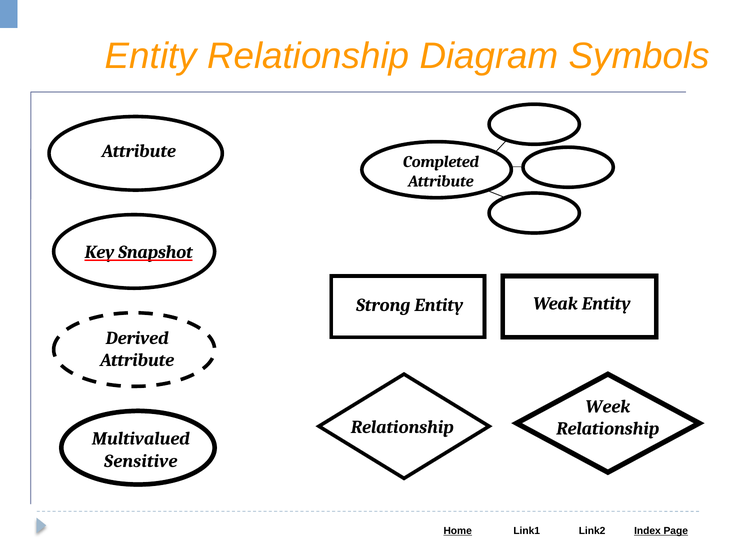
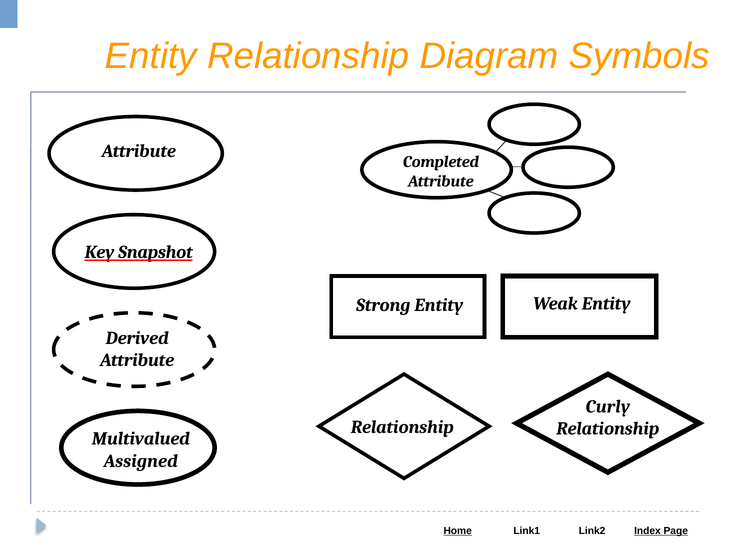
Week: Week -> Curly
Sensitive: Sensitive -> Assigned
